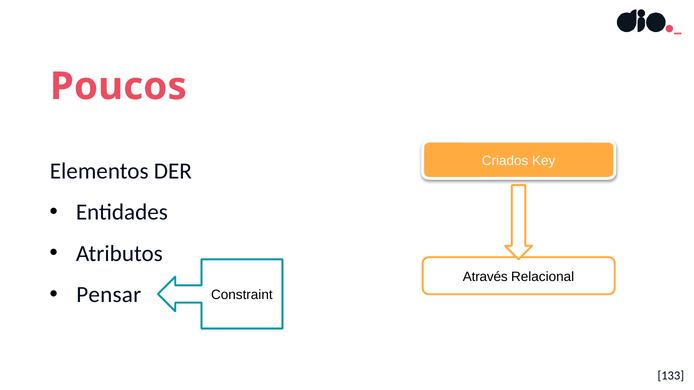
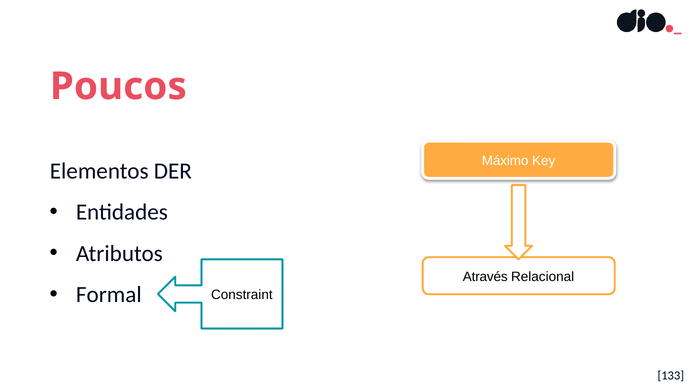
Criados: Criados -> Máximo
Pensar: Pensar -> Formal
